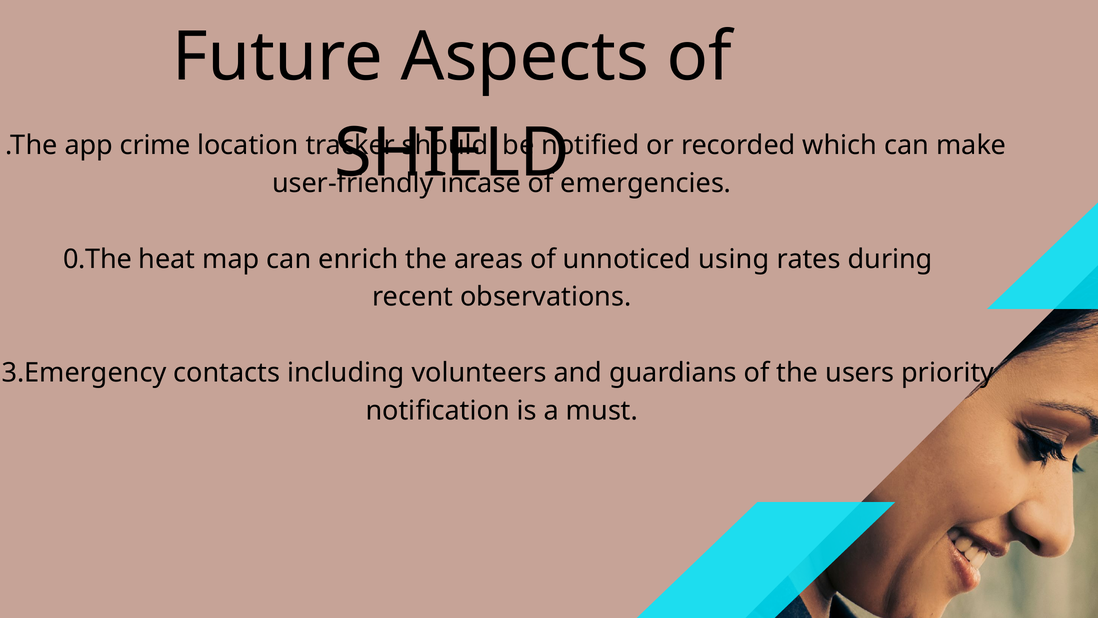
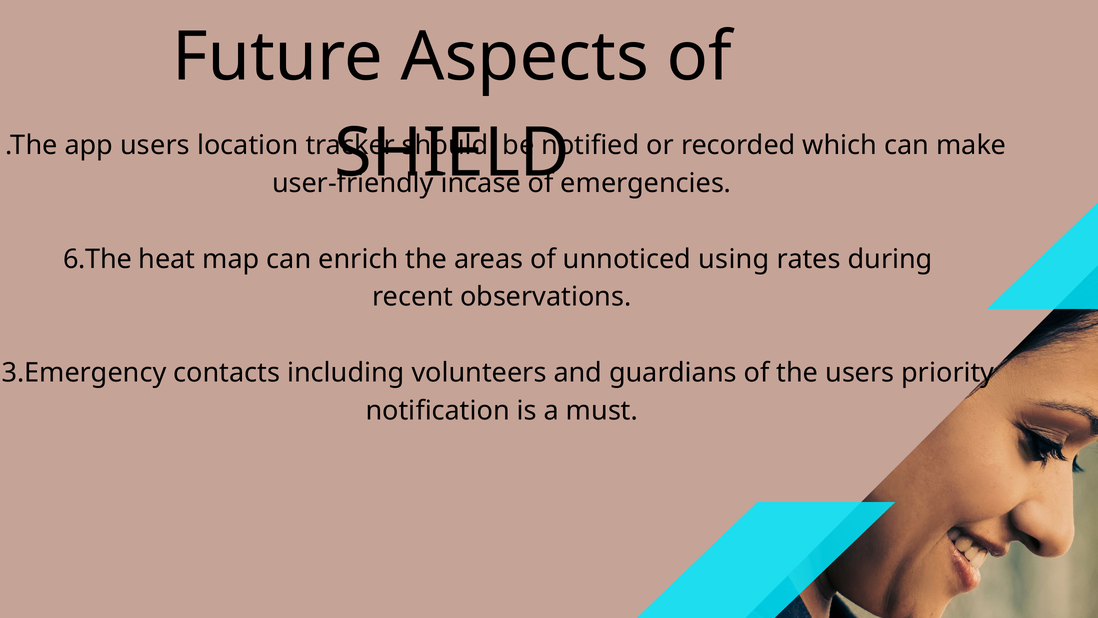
app crime: crime -> users
0.The: 0.The -> 6.The
